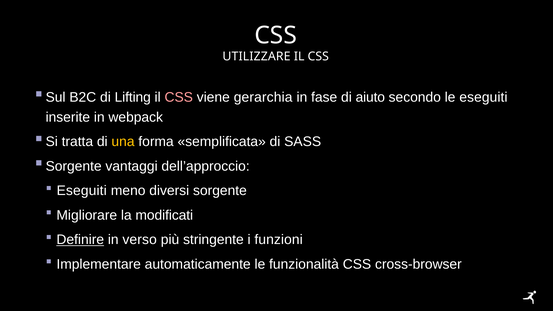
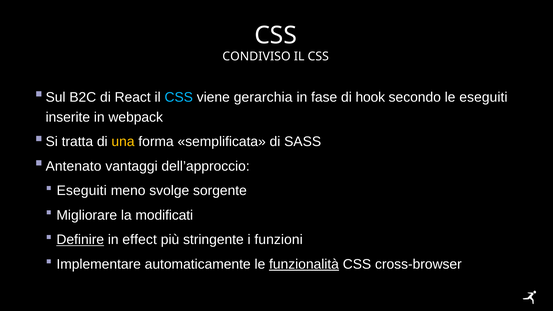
UTILIZZARE: UTILIZZARE -> CONDIVISO
Lifting: Lifting -> React
CSS at (179, 97) colour: pink -> light blue
aiuto: aiuto -> hook
Sorgente at (74, 166): Sorgente -> Antenato
diversi: diversi -> svolge
verso: verso -> effect
funzionalità underline: none -> present
